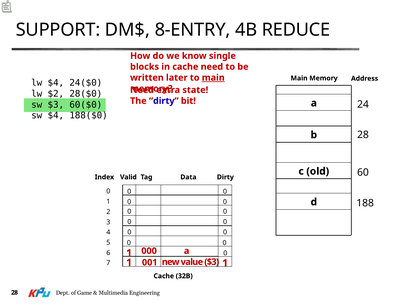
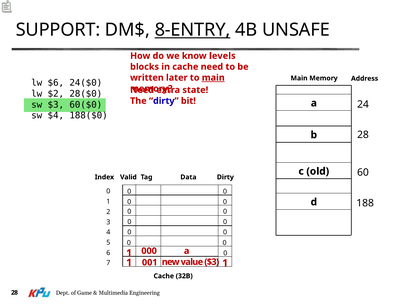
8-ENTRY underline: none -> present
REDUCE: REDUCE -> UNSAFE
single: single -> levels
lw $4: $4 -> $6
